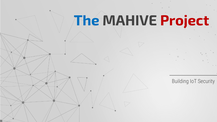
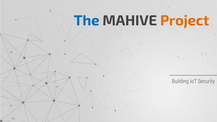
Project colour: red -> orange
